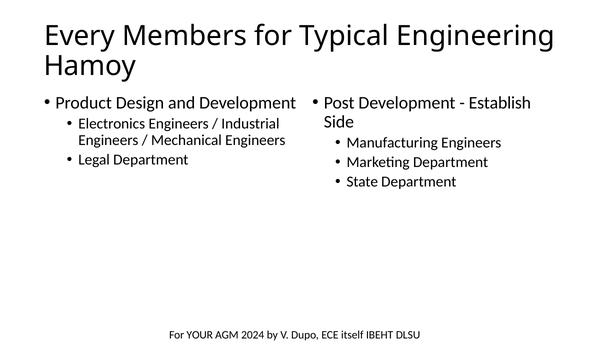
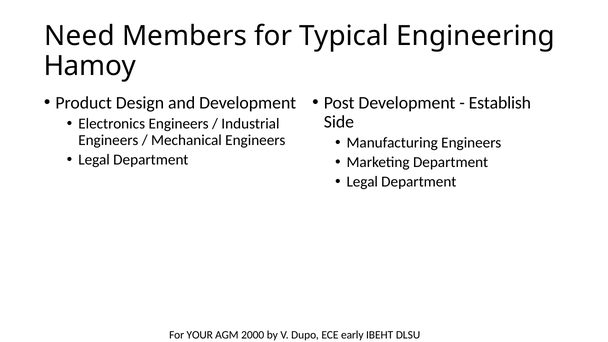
Every: Every -> Need
State at (362, 182): State -> Legal
2024: 2024 -> 2000
itself: itself -> early
